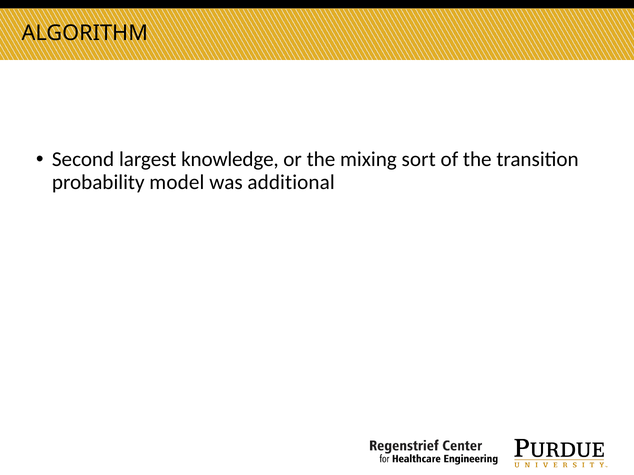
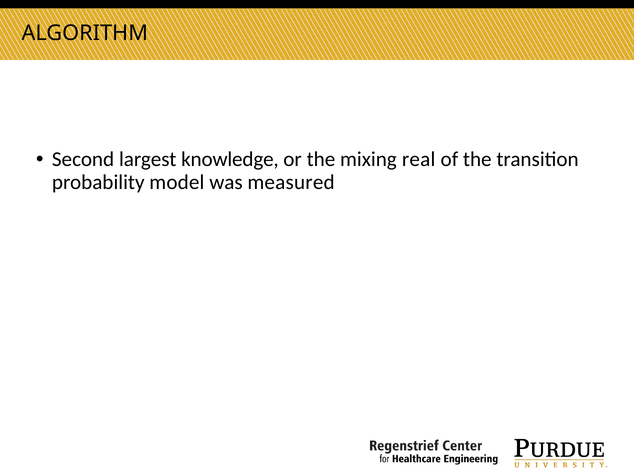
sort: sort -> real
additional: additional -> measured
